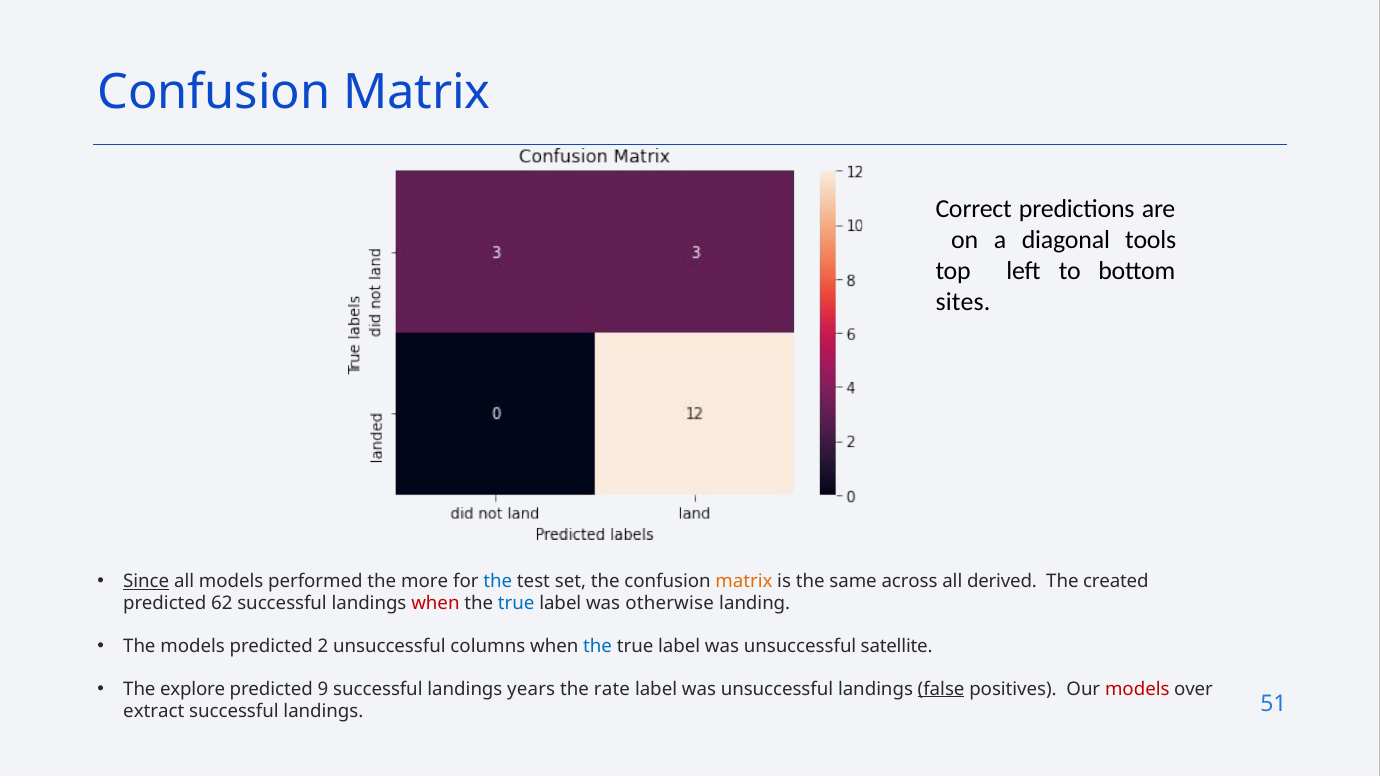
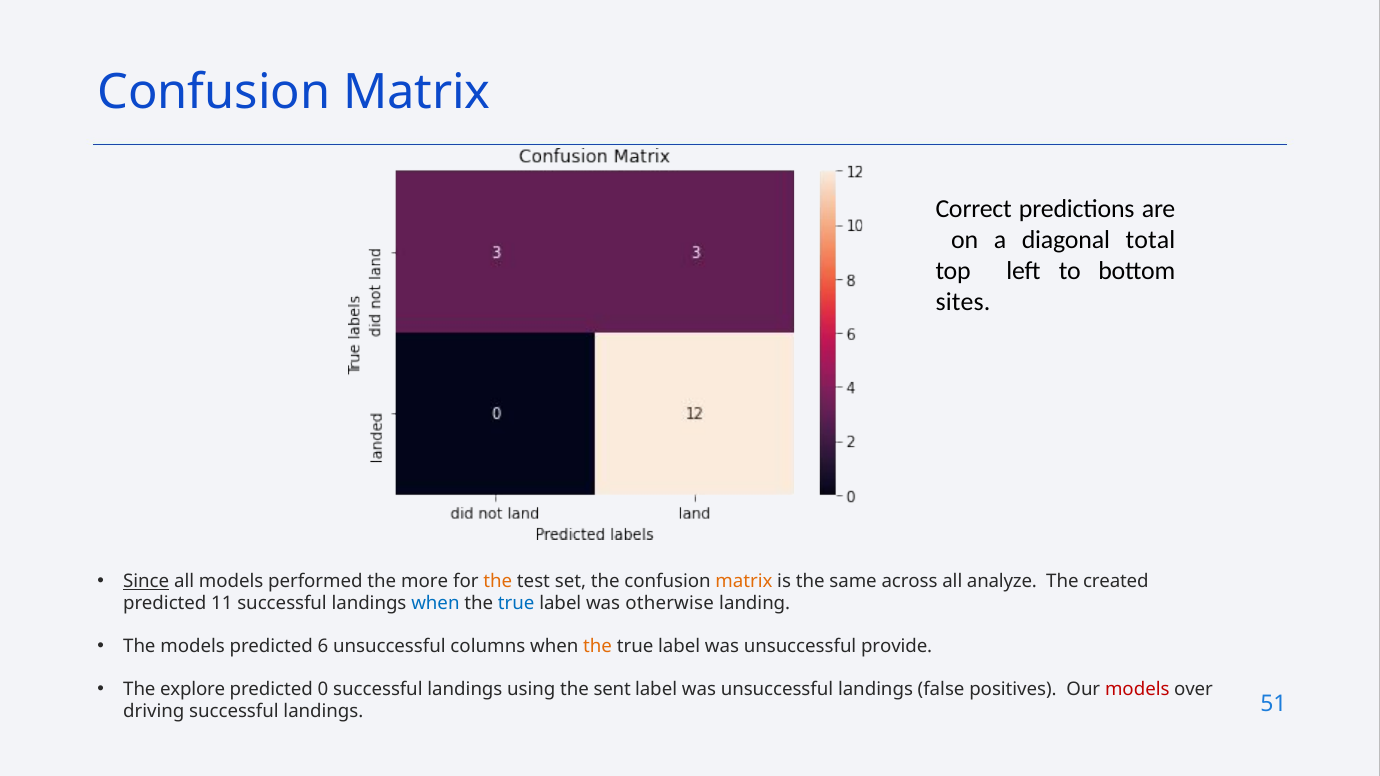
tools: tools -> total
the at (498, 581) colour: blue -> orange
derived: derived -> analyze
62: 62 -> 11
when at (435, 604) colour: red -> blue
2: 2 -> 6
the at (598, 647) colour: blue -> orange
satellite: satellite -> provide
9: 9 -> 0
years: years -> using
rate: rate -> sent
false underline: present -> none
extract: extract -> driving
